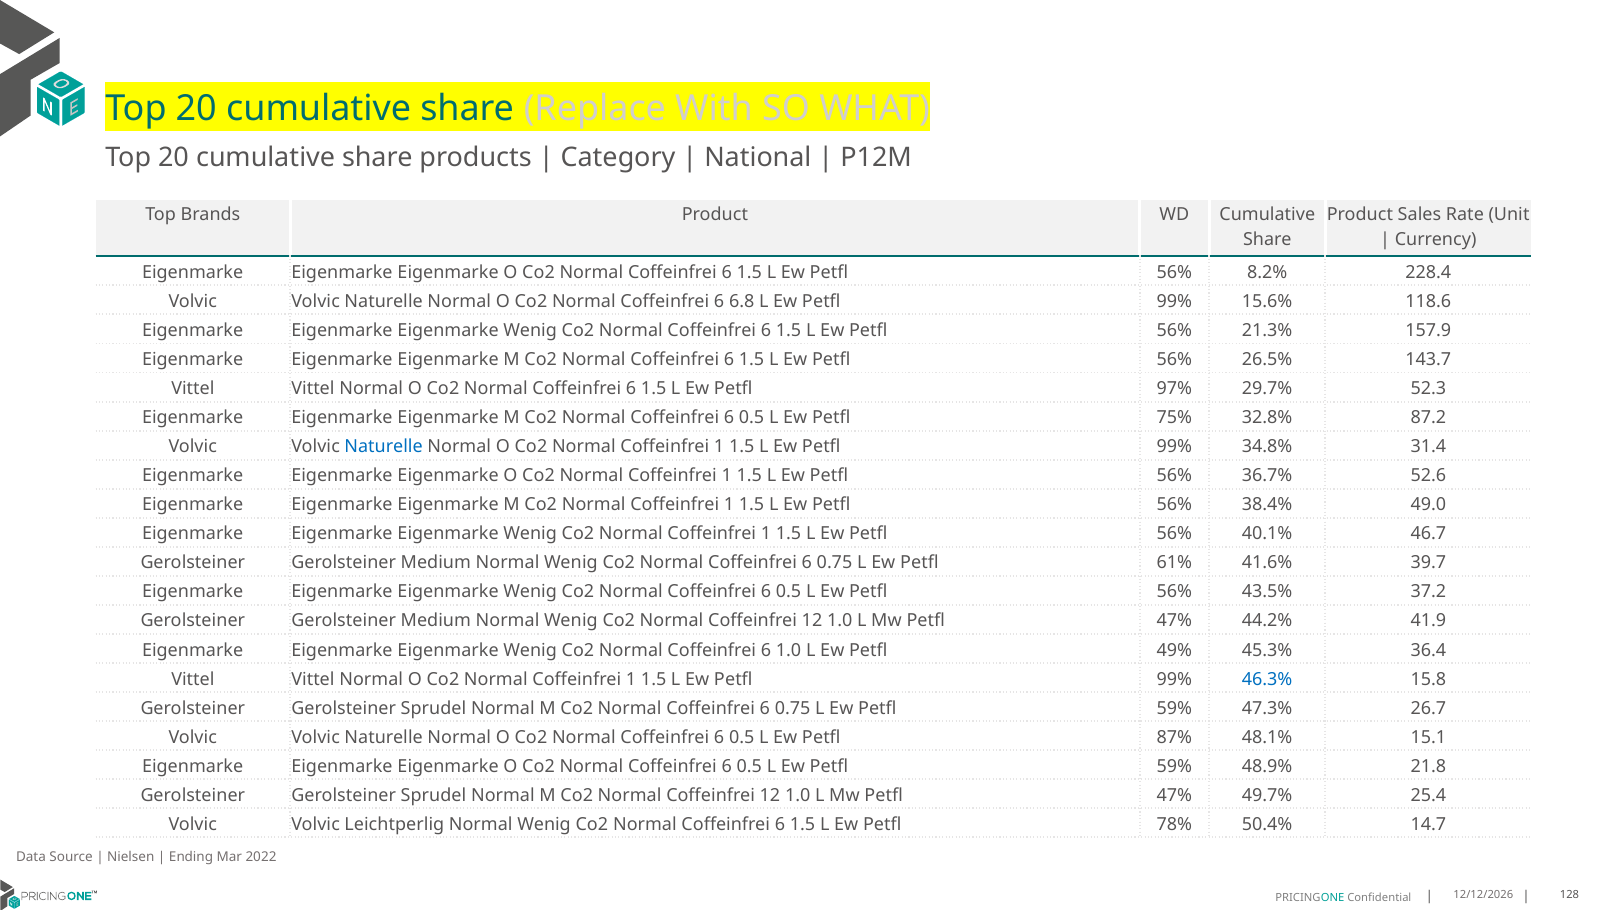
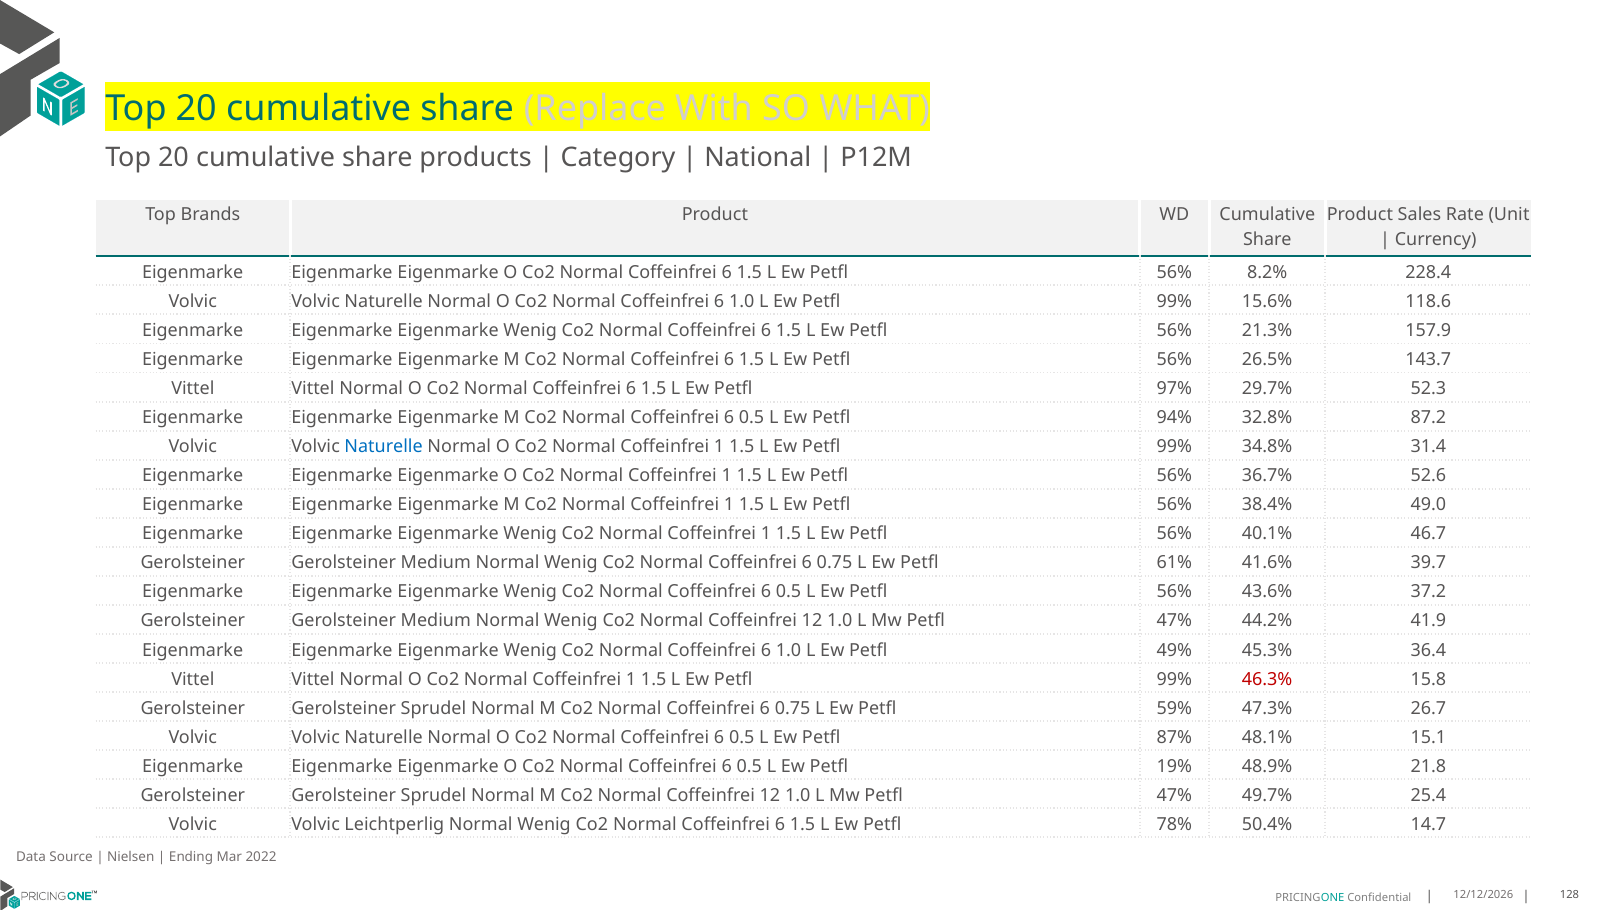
6.8 at (742, 302): 6.8 -> 1.0
75%: 75% -> 94%
43.5%: 43.5% -> 43.6%
46.3% colour: blue -> red
59% at (1174, 767): 59% -> 19%
